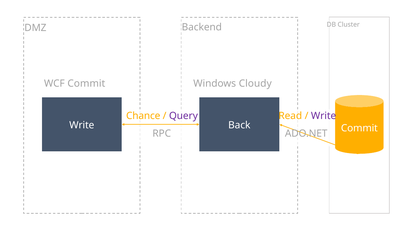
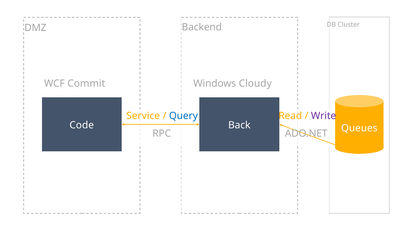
Chance: Chance -> Service
Query colour: purple -> blue
Write at (82, 125): Write -> Code
Commit at (359, 128): Commit -> Queues
